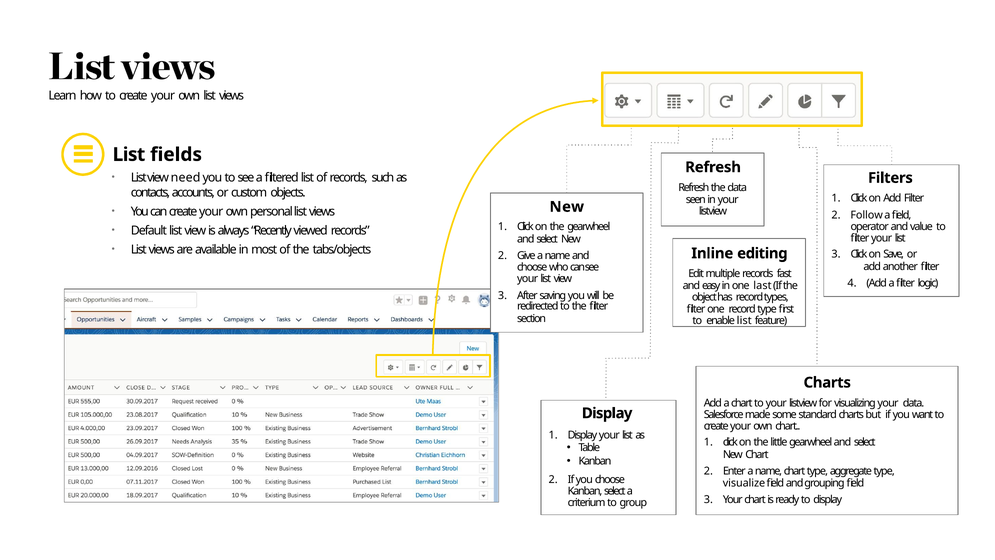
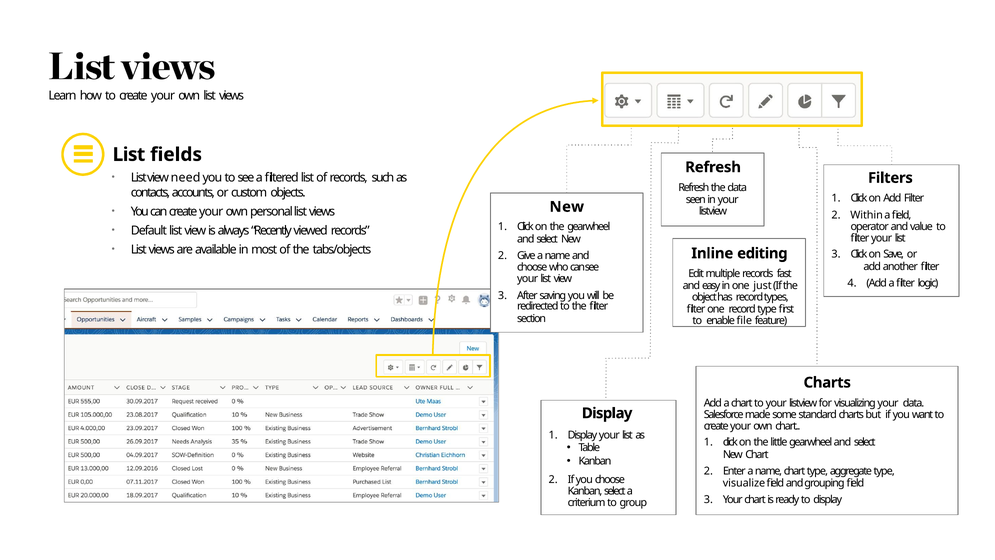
Follow: Follow -> Within
last: last -> just
enable list: list -> file
